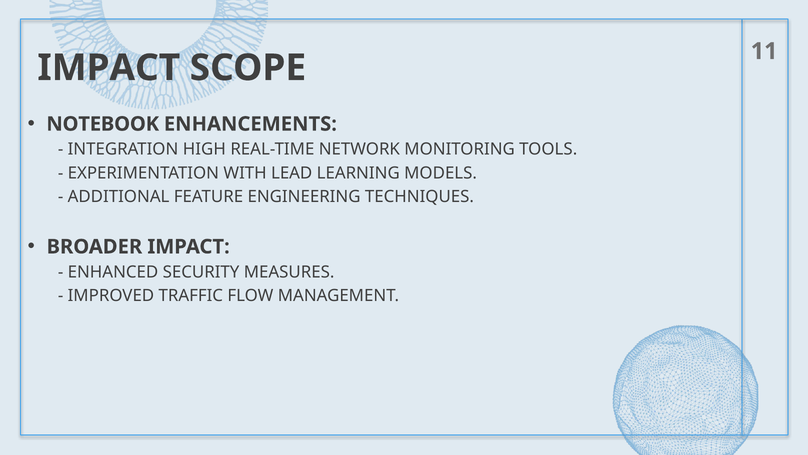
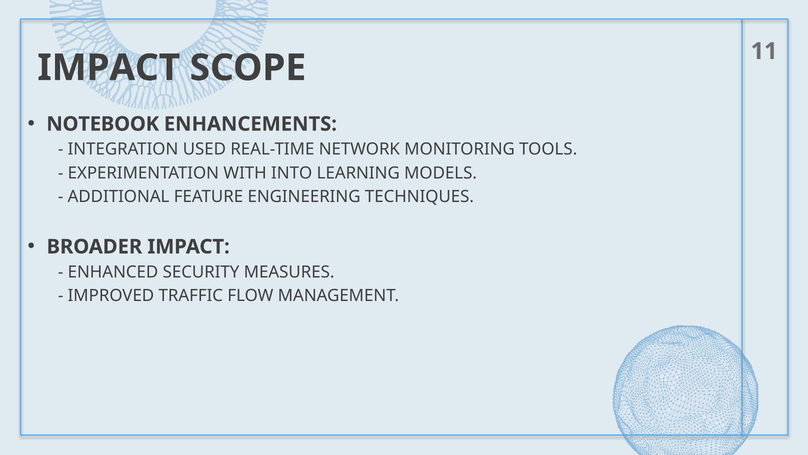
HIGH: HIGH -> USED
LEAD: LEAD -> INTO
